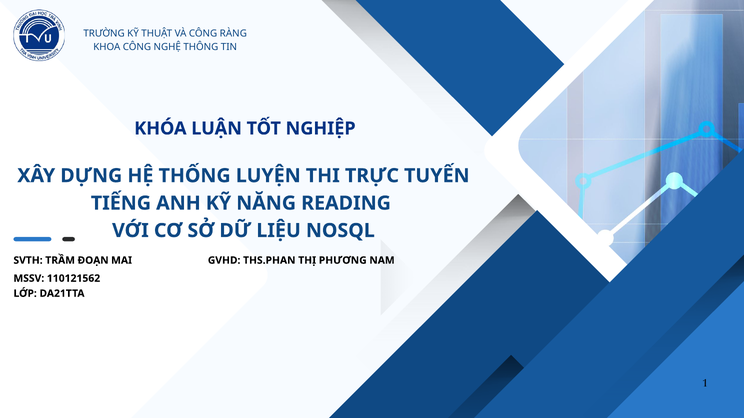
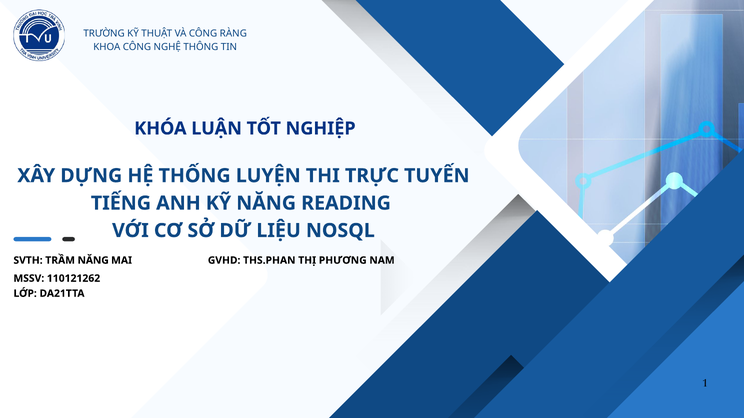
TRẦM ĐOẠN: ĐOẠN -> NĂNG
110121562: 110121562 -> 110121262
